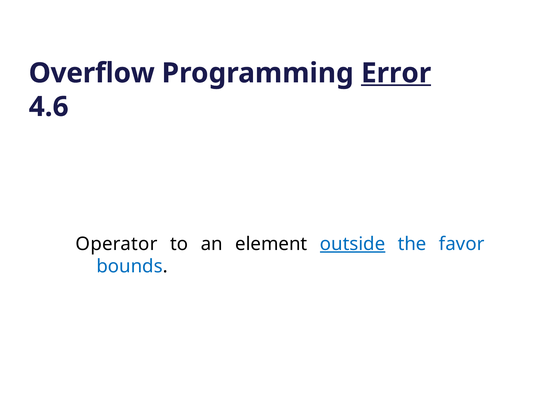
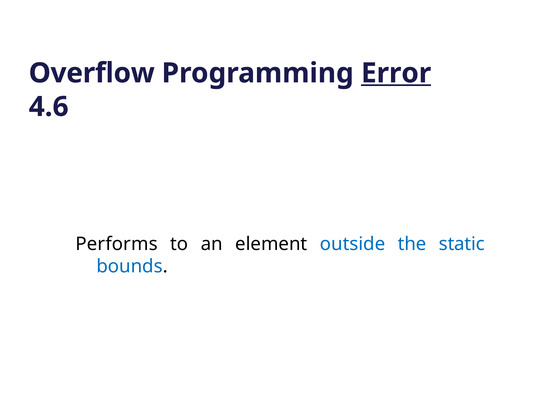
Operator: Operator -> Performs
outside underline: present -> none
favor: favor -> static
